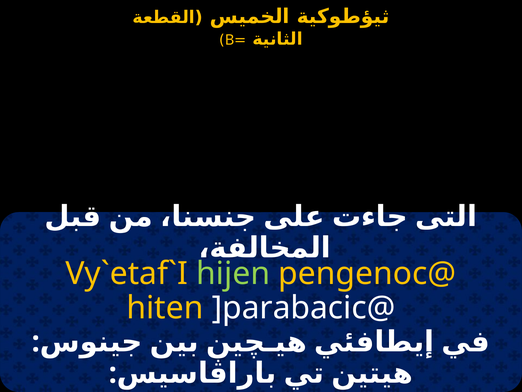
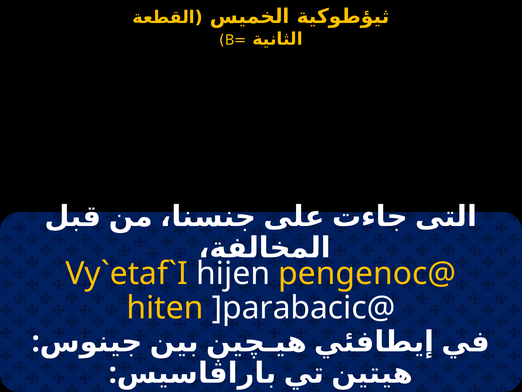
hijen colour: light green -> white
